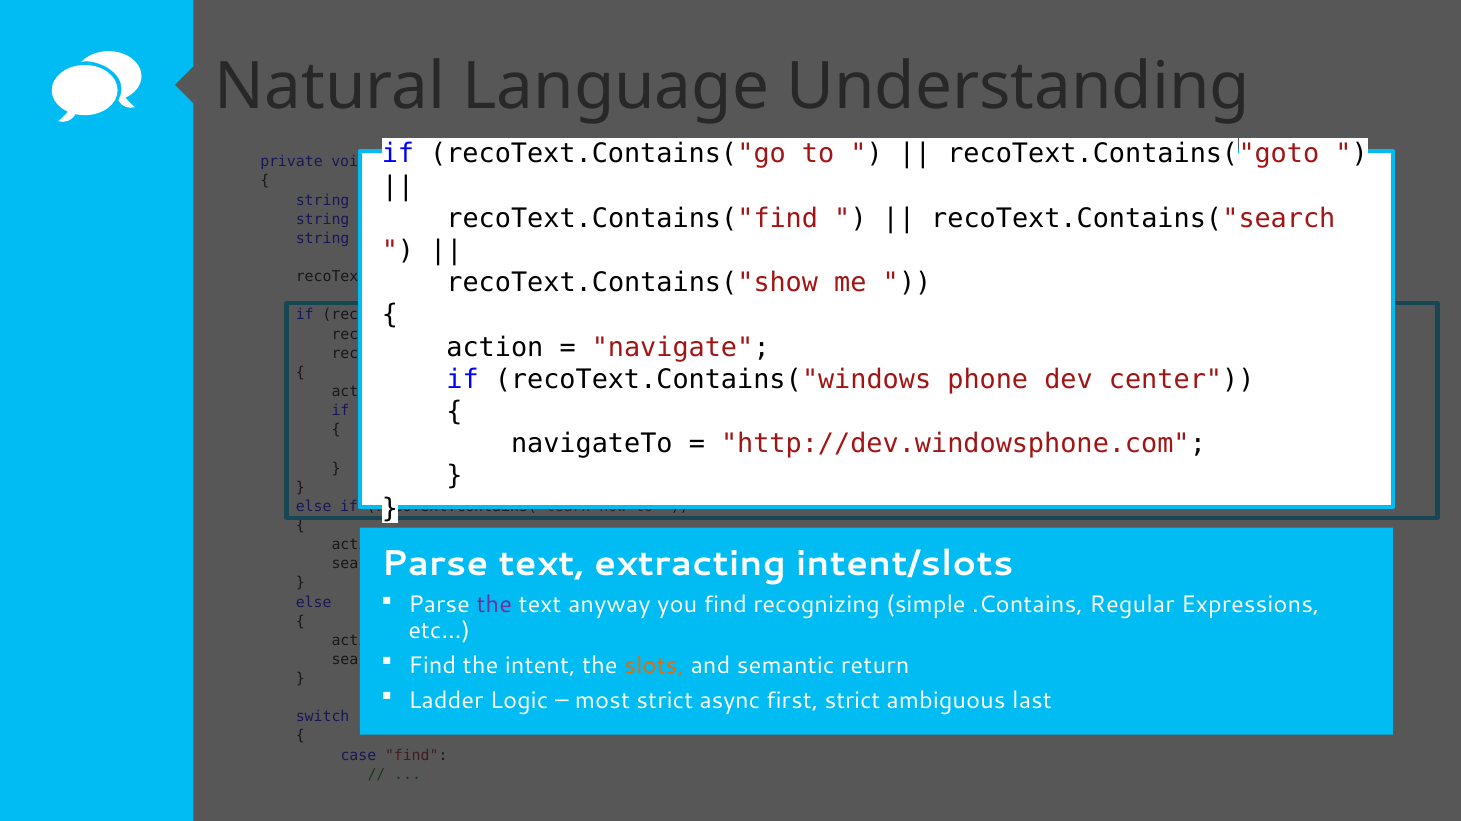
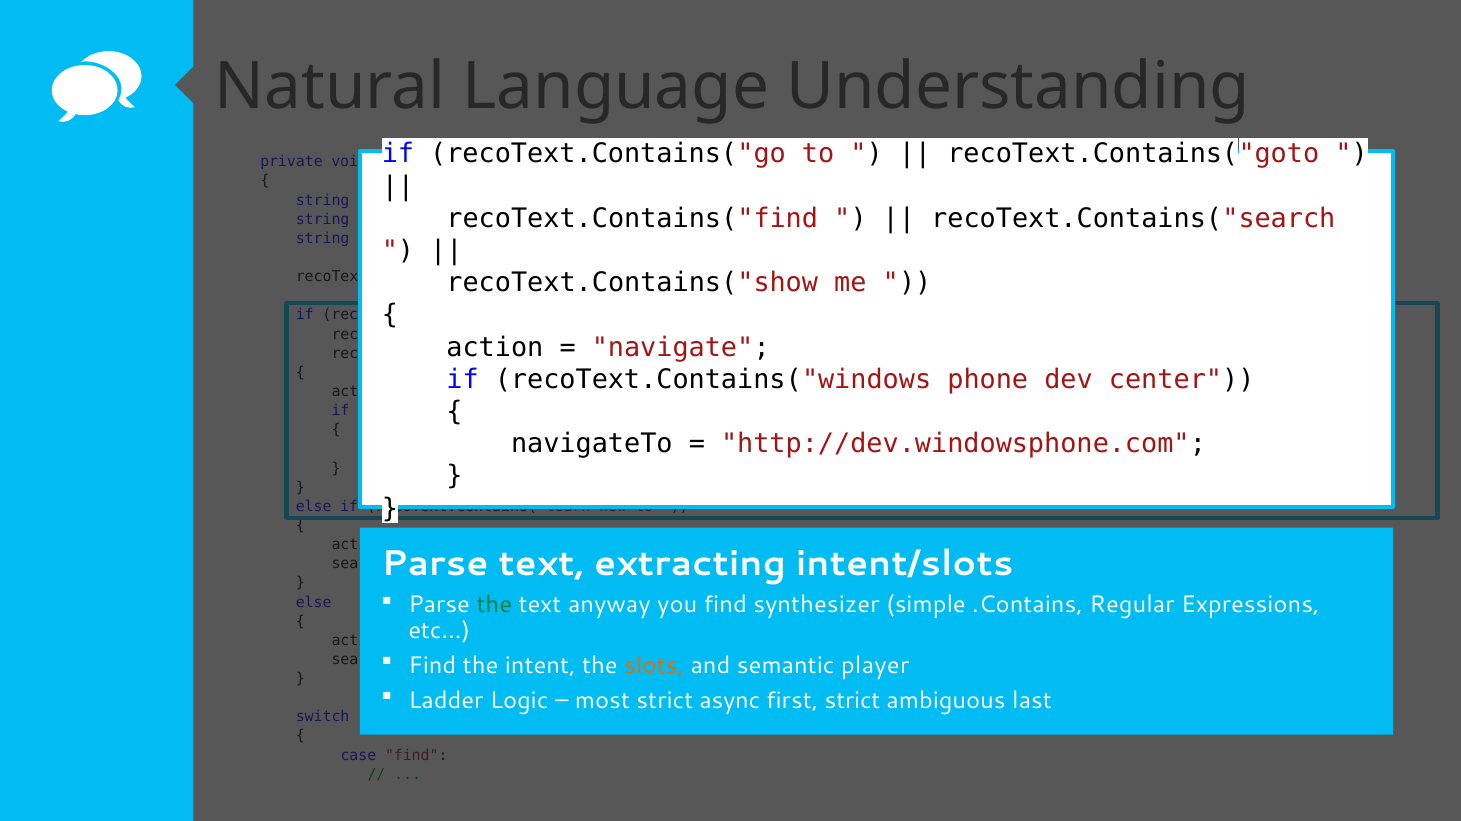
the at (494, 606) colour: purple -> green
recognizing: recognizing -> synthesizer
return: return -> player
